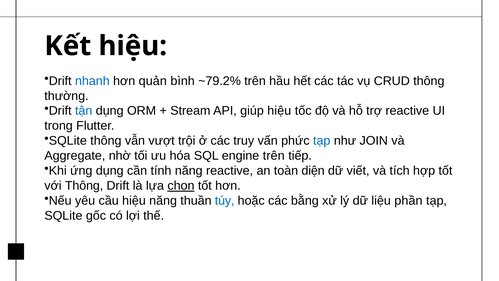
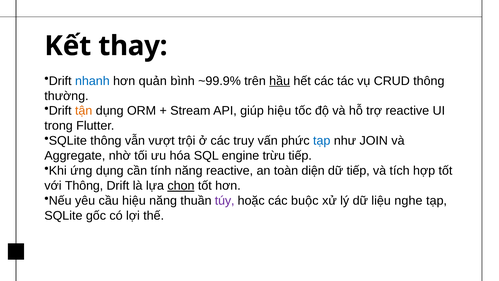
Kết hiệu: hiệu -> thay
~79.2%: ~79.2% -> ~99.9%
hầu underline: none -> present
tận colour: blue -> orange
engine trên: trên -> trừu
dữ viết: viết -> tiếp
túy colour: blue -> purple
bằng: bằng -> buộc
phần: phần -> nghe
